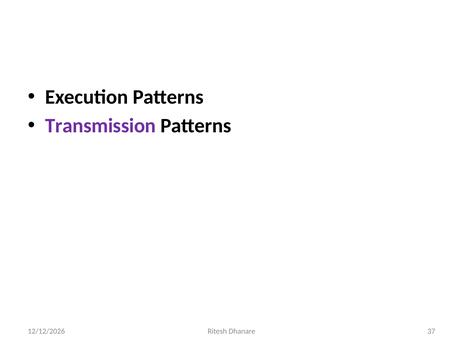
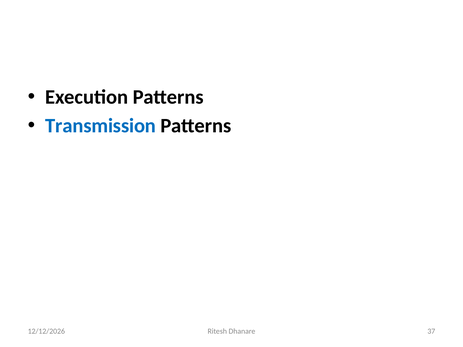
Transmission colour: purple -> blue
